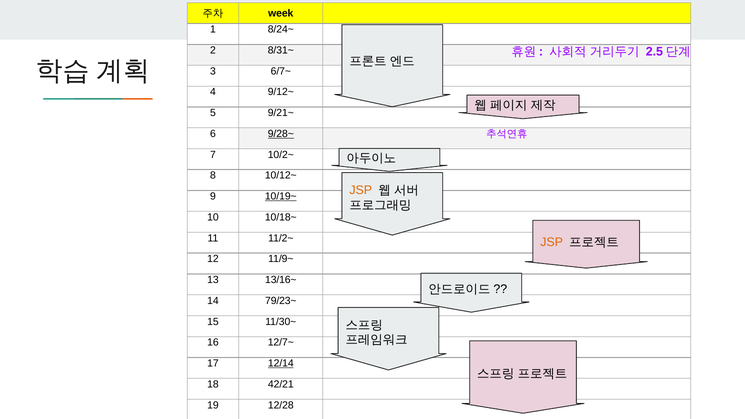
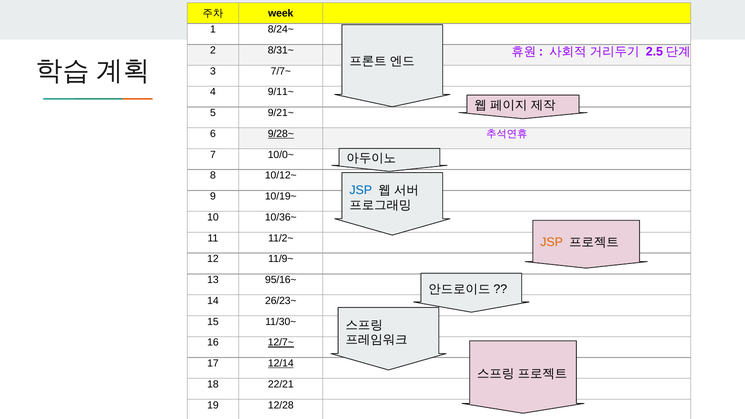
6/7~: 6/7~ -> 7/7~
9/12~: 9/12~ -> 9/11~
10/2~: 10/2~ -> 10/0~
JSP at (361, 190) colour: orange -> blue
10/19~ underline: present -> none
10/18~: 10/18~ -> 10/36~
13/16~: 13/16~ -> 95/16~
79/23~: 79/23~ -> 26/23~
12/7~ underline: none -> present
42/21: 42/21 -> 22/21
